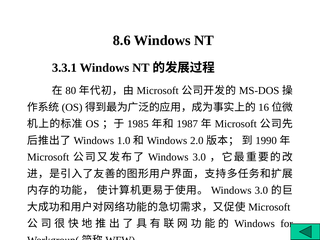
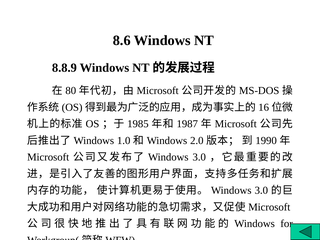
3.3.1: 3.3.1 -> 8.8.9
